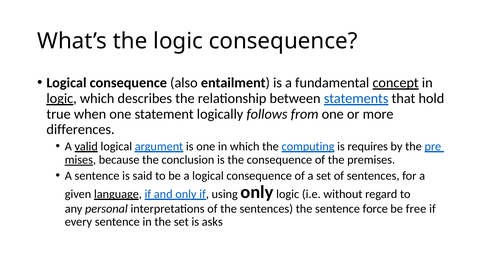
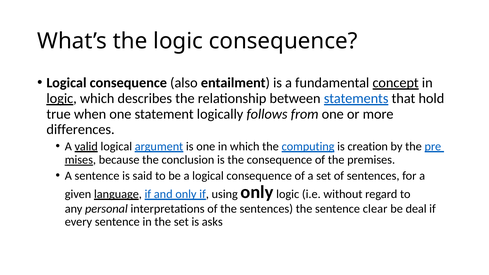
requires: requires -> creation
force: force -> clear
free: free -> deal
